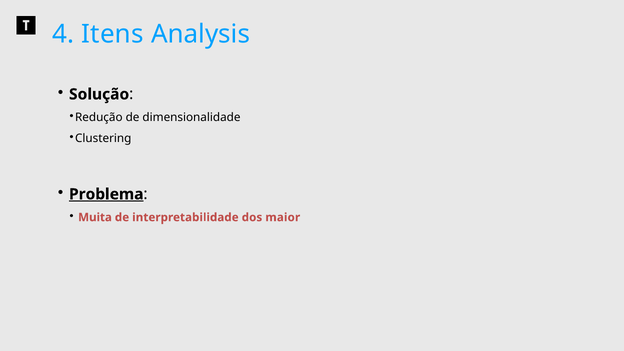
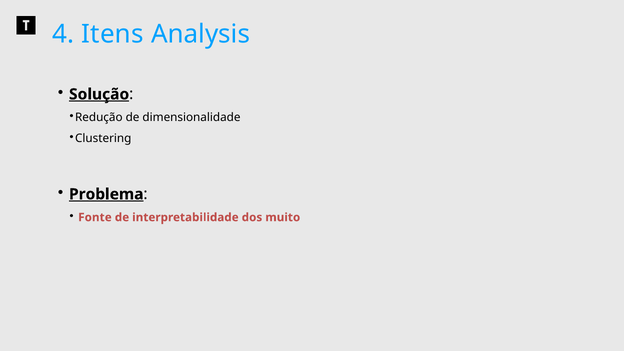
Solução underline: none -> present
Muita: Muita -> Fonte
maior: maior -> muito
